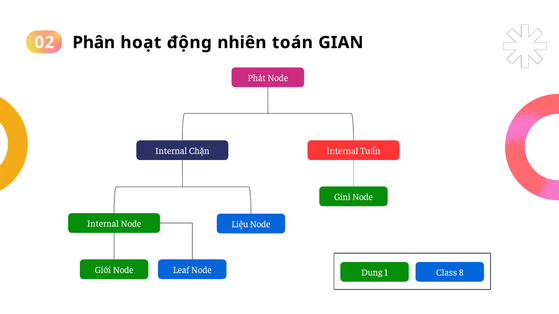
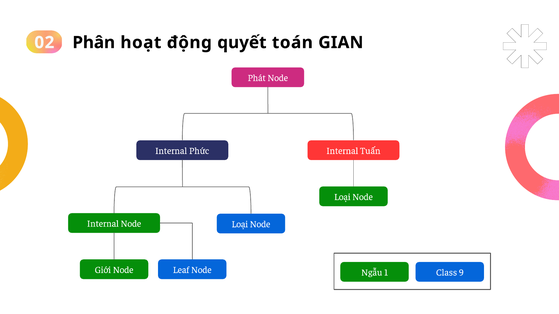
nhiên: nhiên -> quyết
Chặn: Chặn -> Phức
Gini at (342, 197): Gini -> Loại
Liệu at (240, 224): Liệu -> Loại
Dung: Dung -> Ngẫu
8: 8 -> 9
